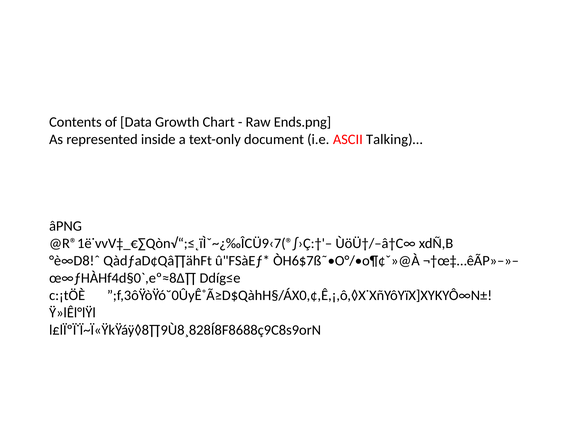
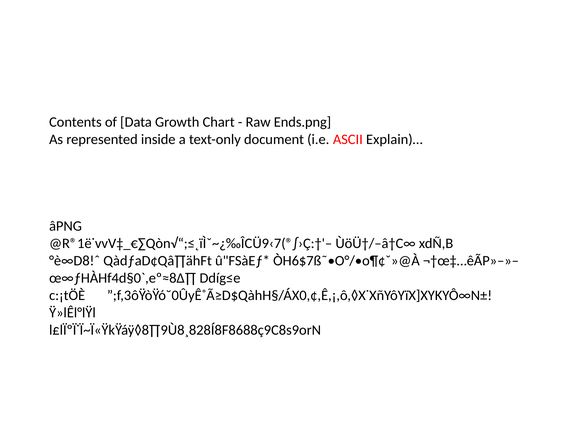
Talking)…: Talking)… -> Explain)…
